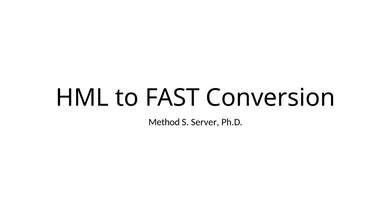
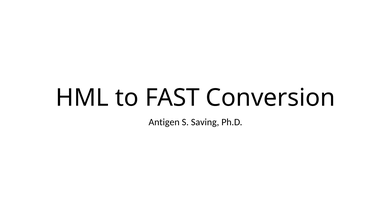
Method: Method -> Antigen
Server: Server -> Saving
